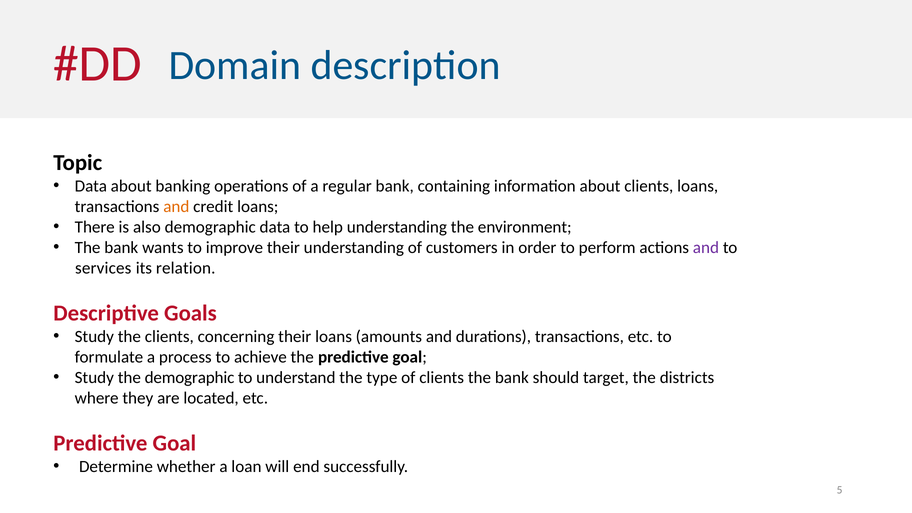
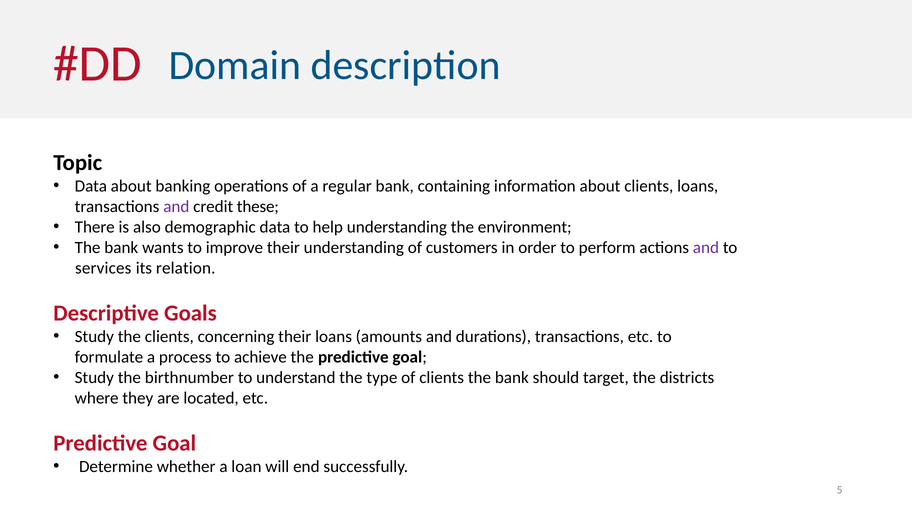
and at (176, 207) colour: orange -> purple
credit loans: loans -> these
the demographic: demographic -> birthnumber
